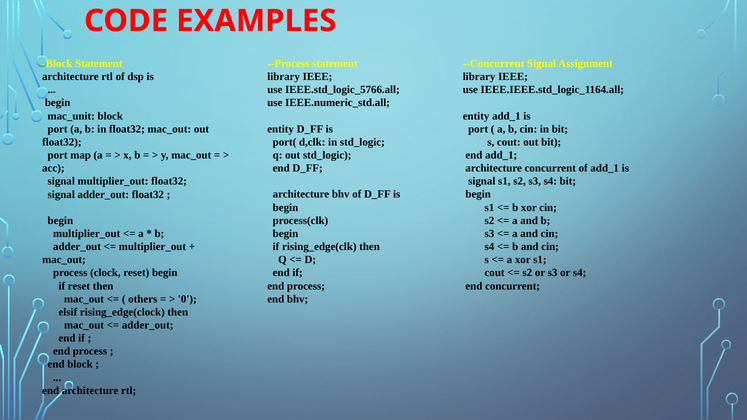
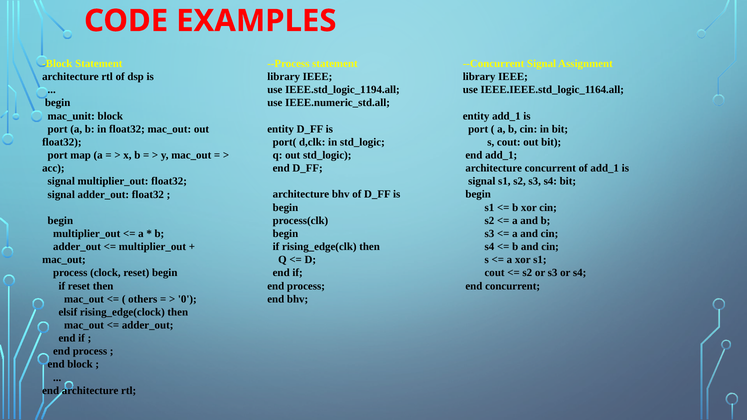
IEEE.std_logic_5766.all: IEEE.std_logic_5766.all -> IEEE.std_logic_1194.all
